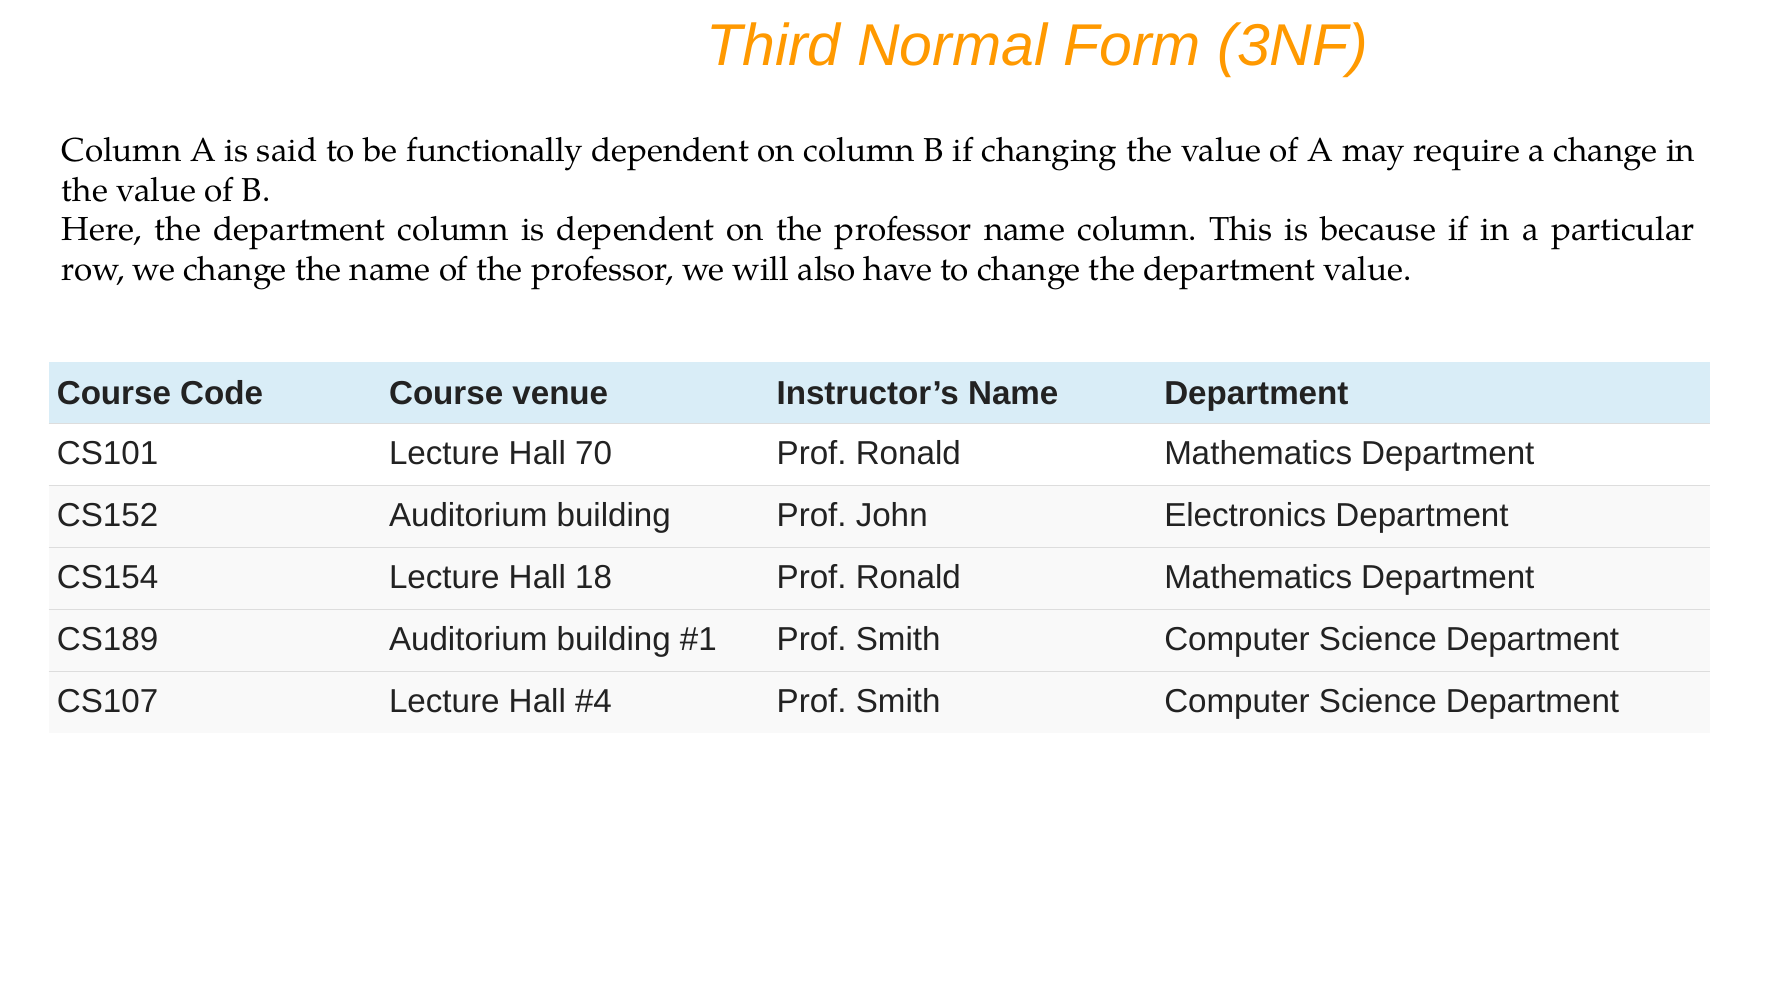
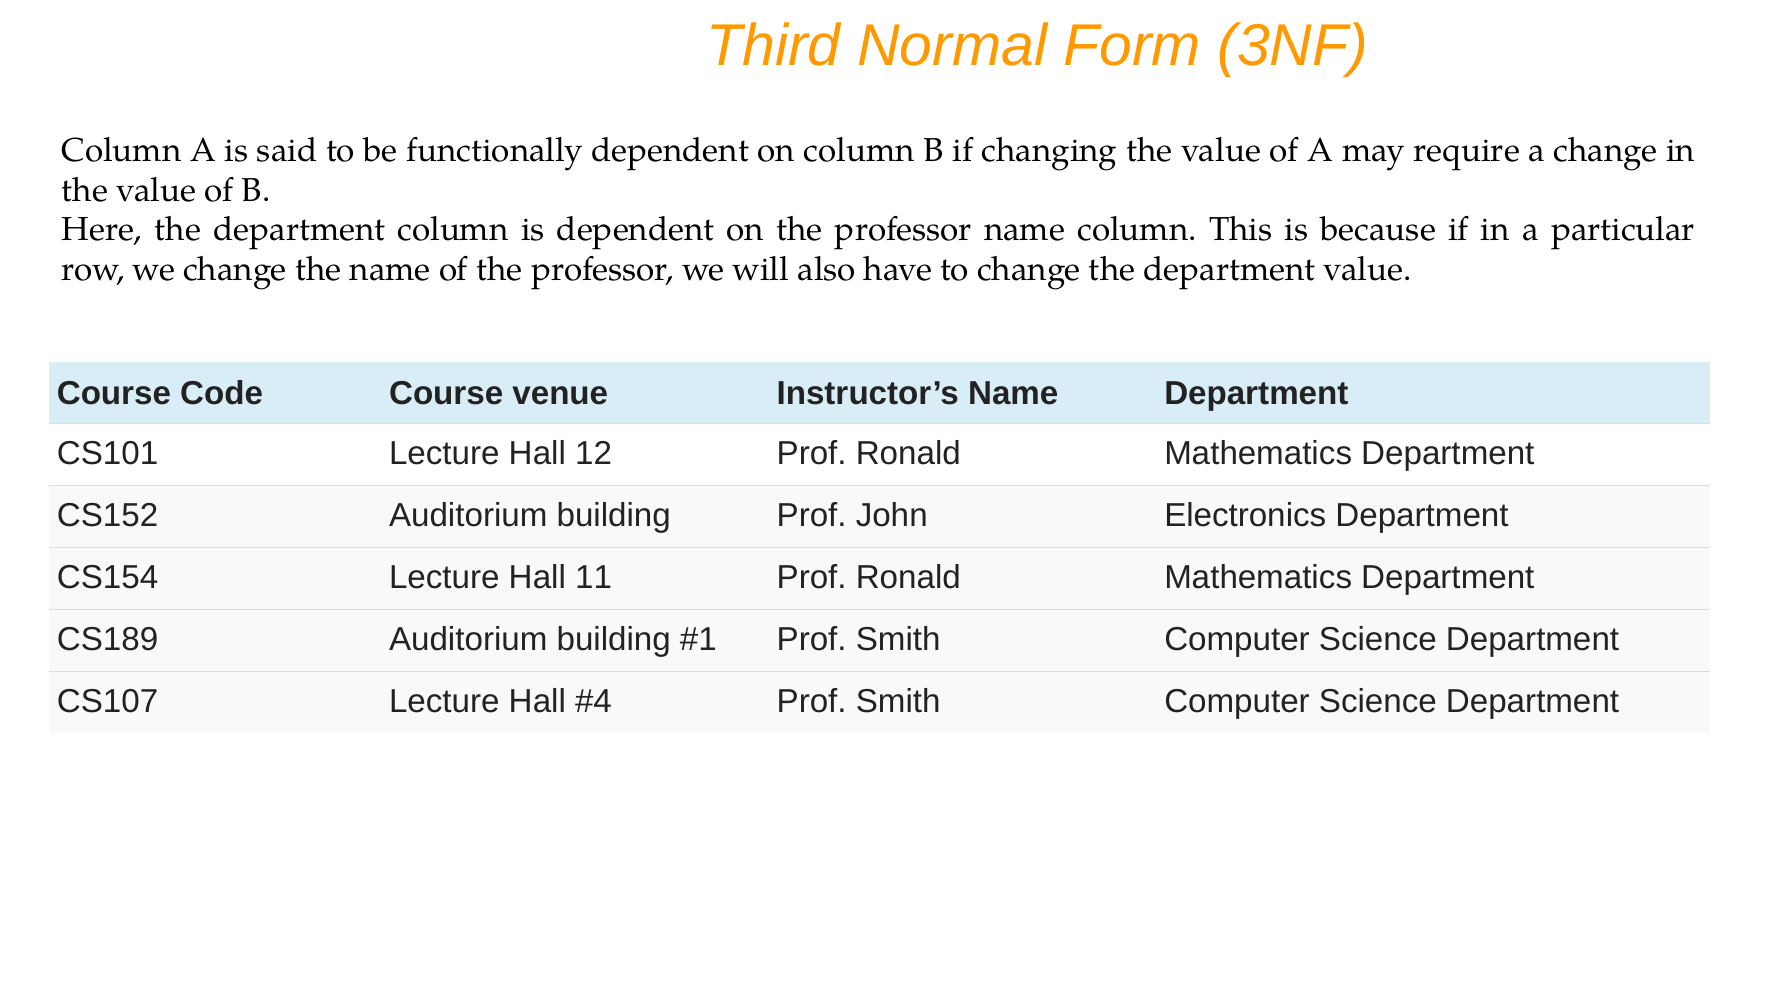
70: 70 -> 12
18: 18 -> 11
